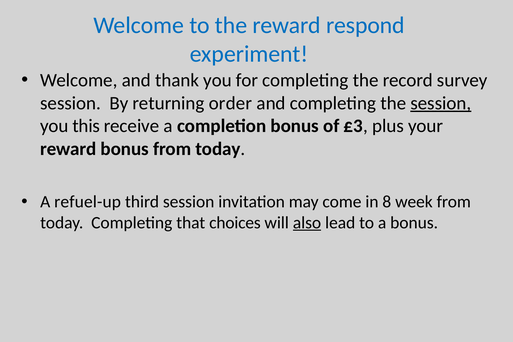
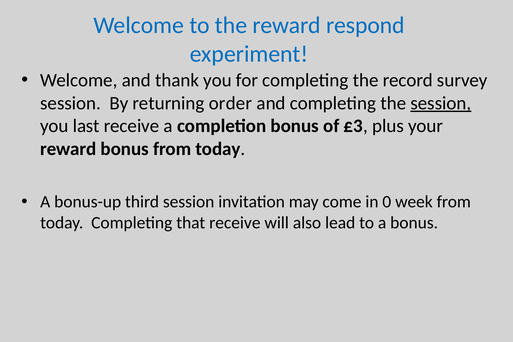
this: this -> last
refuel-up: refuel-up -> bonus-up
8: 8 -> 0
that choices: choices -> receive
also underline: present -> none
